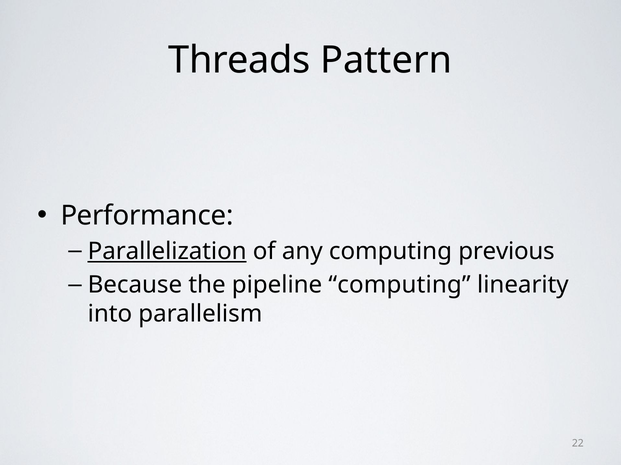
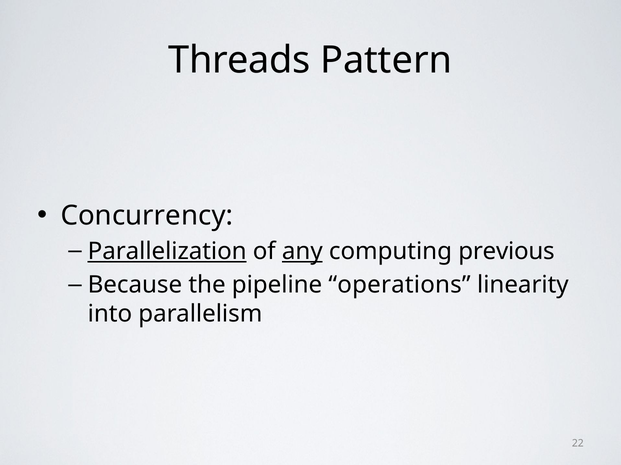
Performance: Performance -> Concurrency
any underline: none -> present
pipeline computing: computing -> operations
